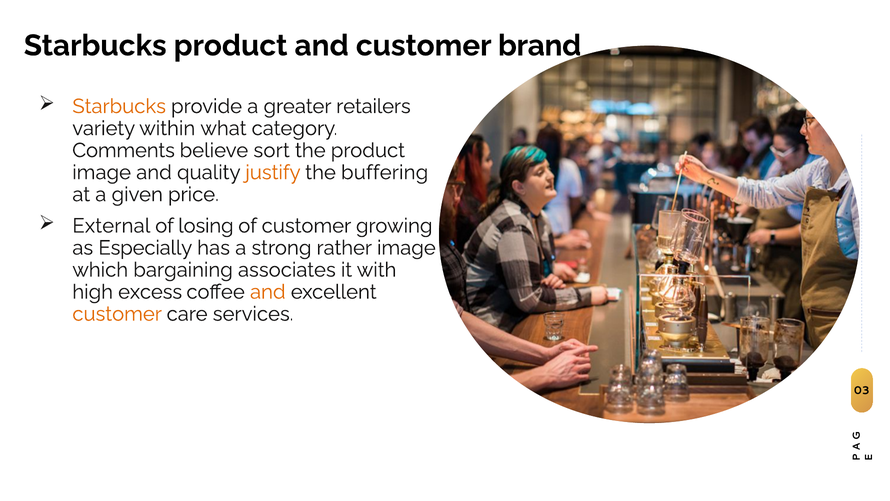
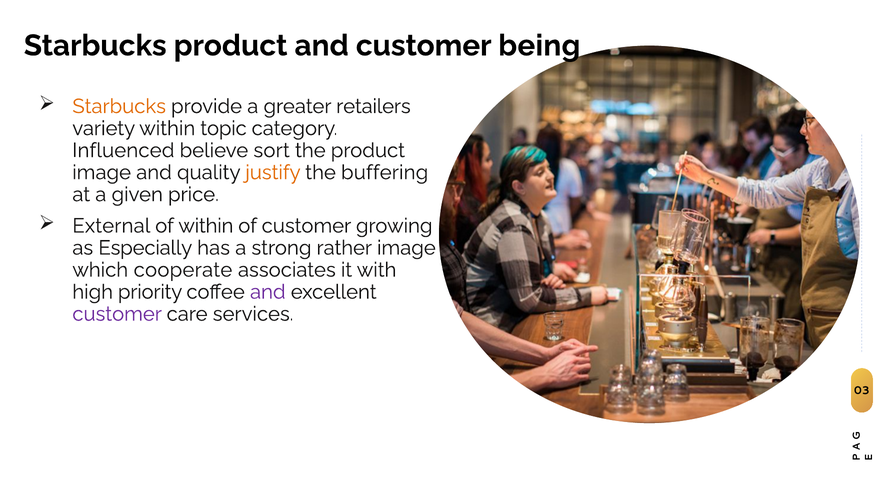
brand: brand -> being
what: what -> topic
Comments: Comments -> Influenced
of losing: losing -> within
bargaining: bargaining -> cooperate
excess: excess -> priority
and at (268, 292) colour: orange -> purple
customer at (117, 314) colour: orange -> purple
